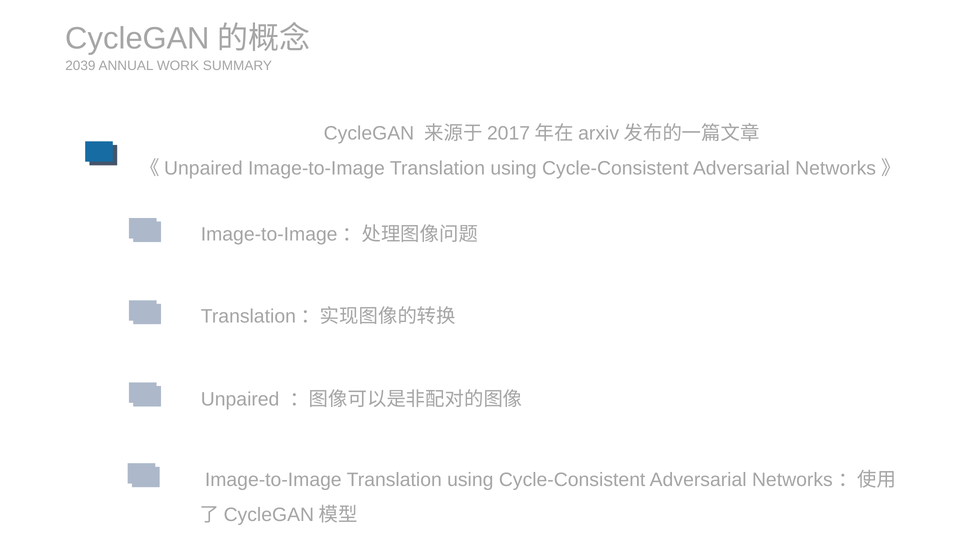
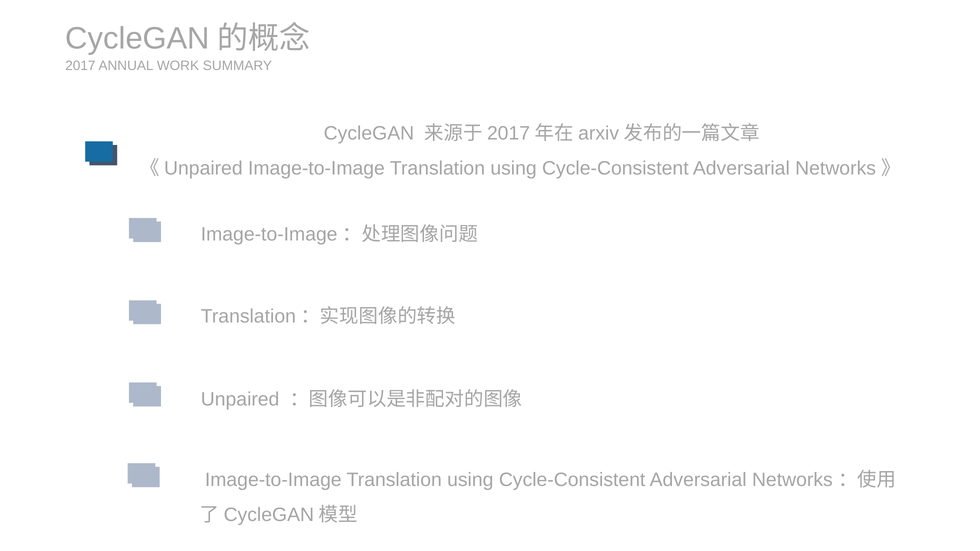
2039: 2039 -> 2017
